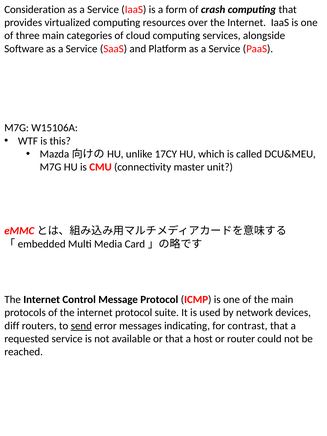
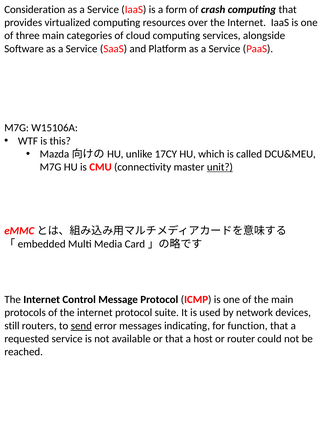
unit underline: none -> present
diff: diff -> still
contrast: contrast -> function
